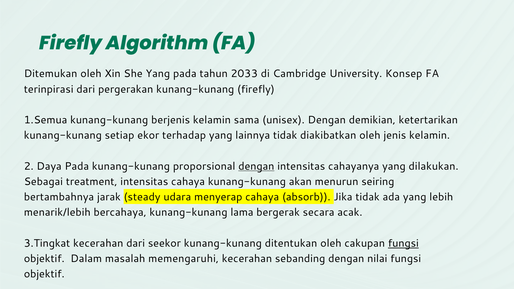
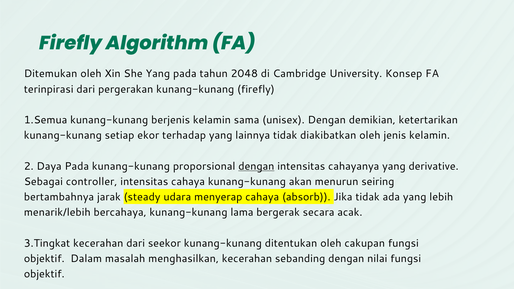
2033: 2033 -> 2048
dilakukan: dilakukan -> derivative
treatment: treatment -> controller
fungsi at (403, 243) underline: present -> none
memengaruhi: memengaruhi -> menghasilkan
